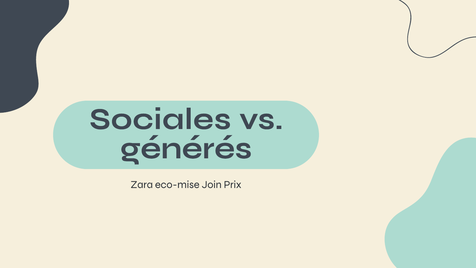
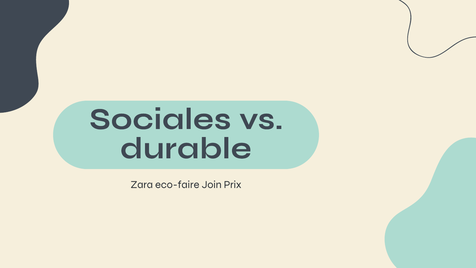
générés: générés -> durable
eco-mise: eco-mise -> eco-faire
